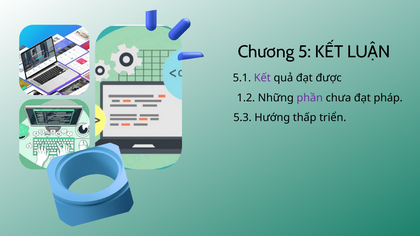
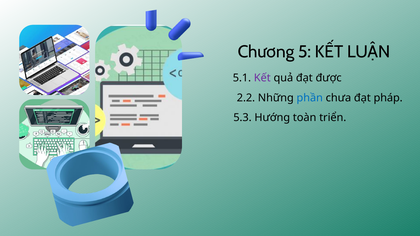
1.2: 1.2 -> 2.2
phần colour: purple -> blue
thấp: thấp -> toàn
